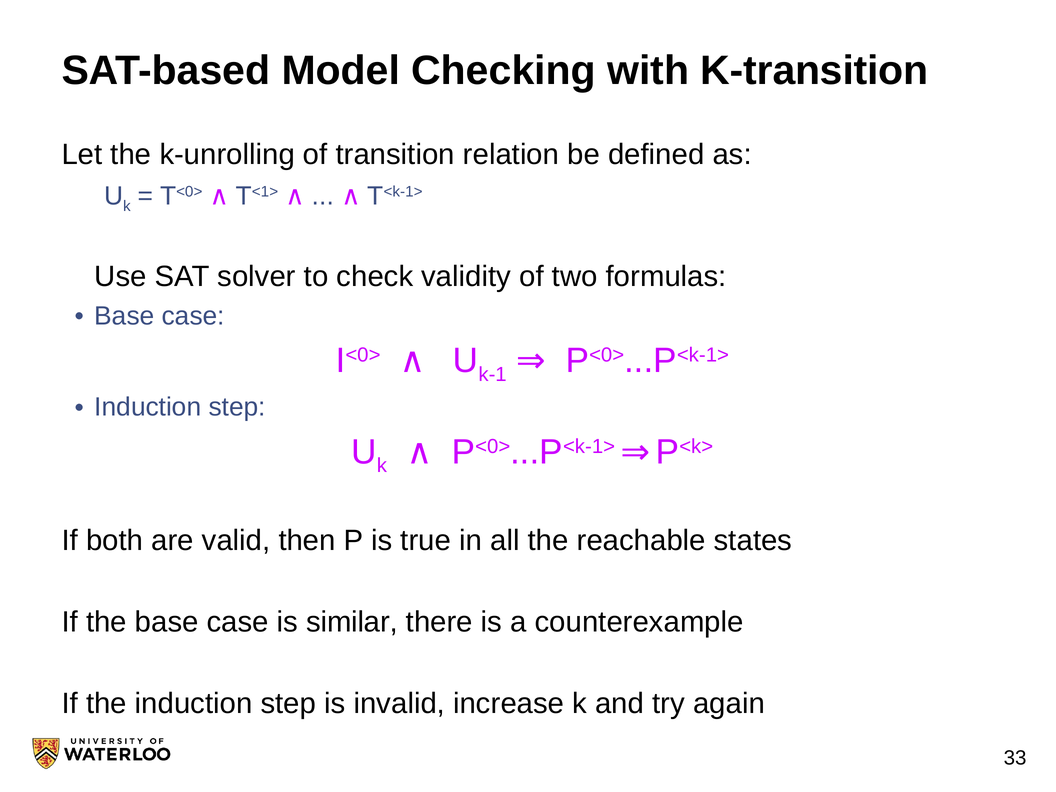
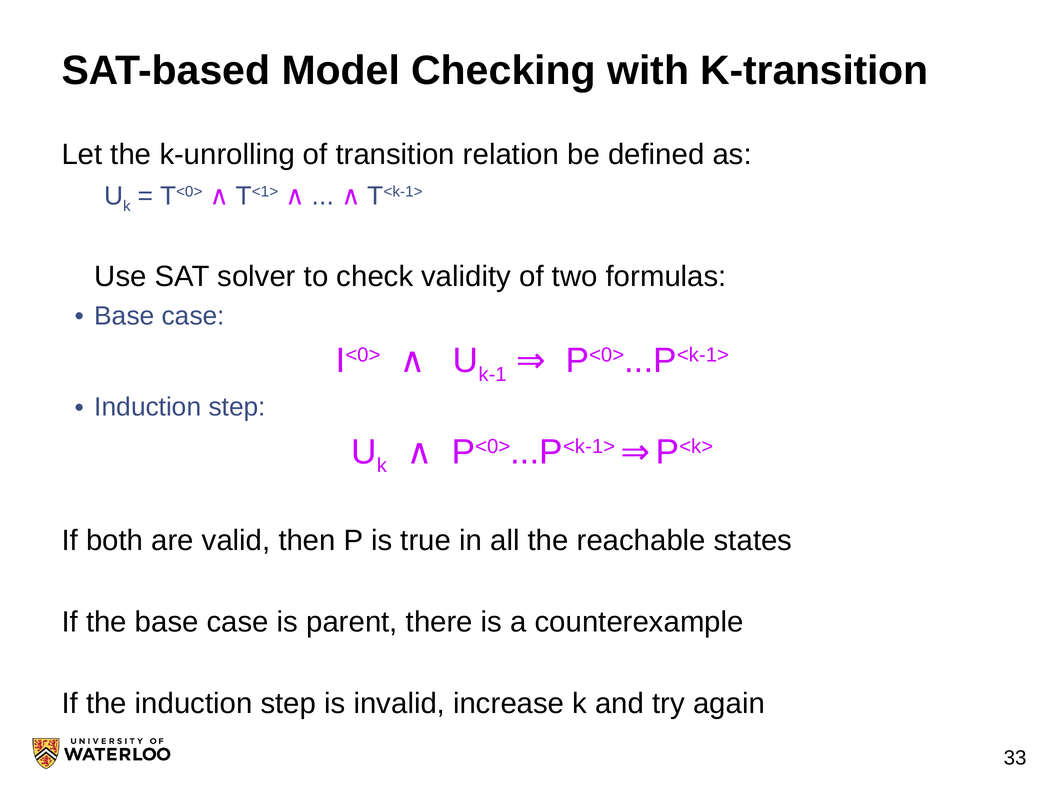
similar: similar -> parent
